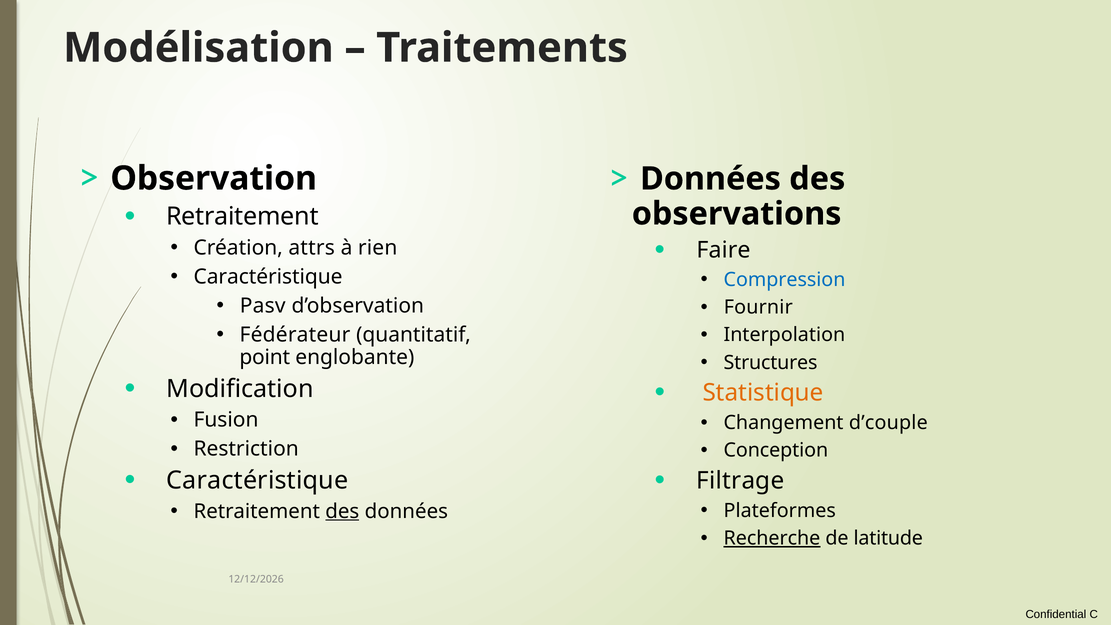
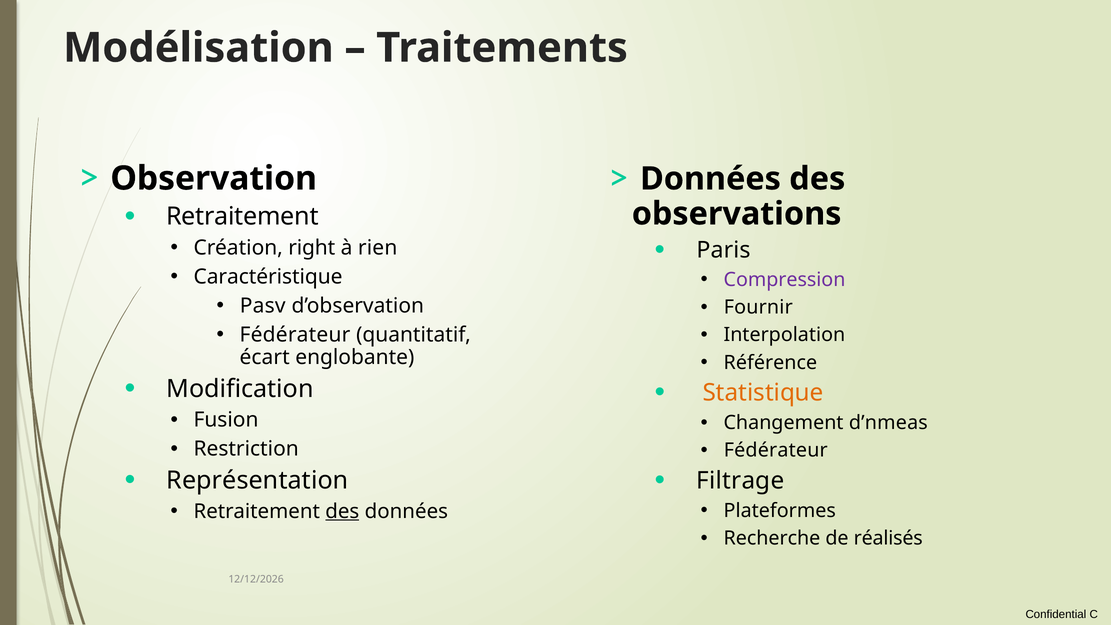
Faire: Faire -> Paris
attrs: attrs -> right
Compression colour: blue -> purple
point: point -> écart
Structures: Structures -> Référence
d’couple: d’couple -> d’nmeas
Conception at (776, 450): Conception -> Fédérateur
Caractéristique at (257, 480): Caractéristique -> Représentation
Recherche underline: present -> none
latitude: latitude -> réalisés
